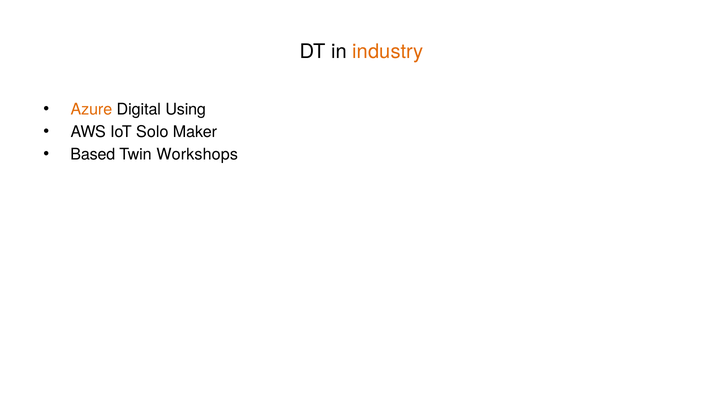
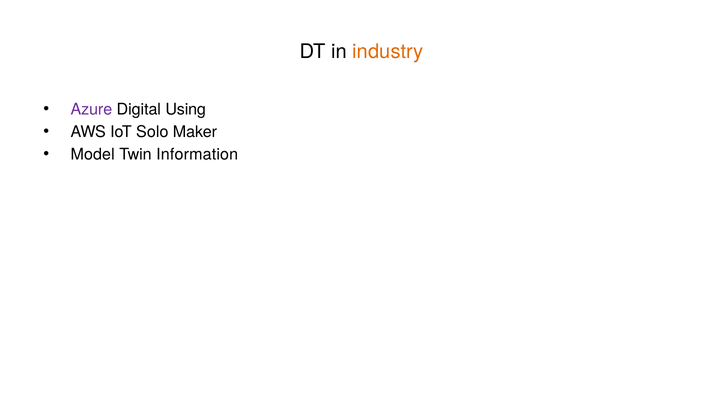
Azure colour: orange -> purple
Based: Based -> Model
Workshops: Workshops -> Information
